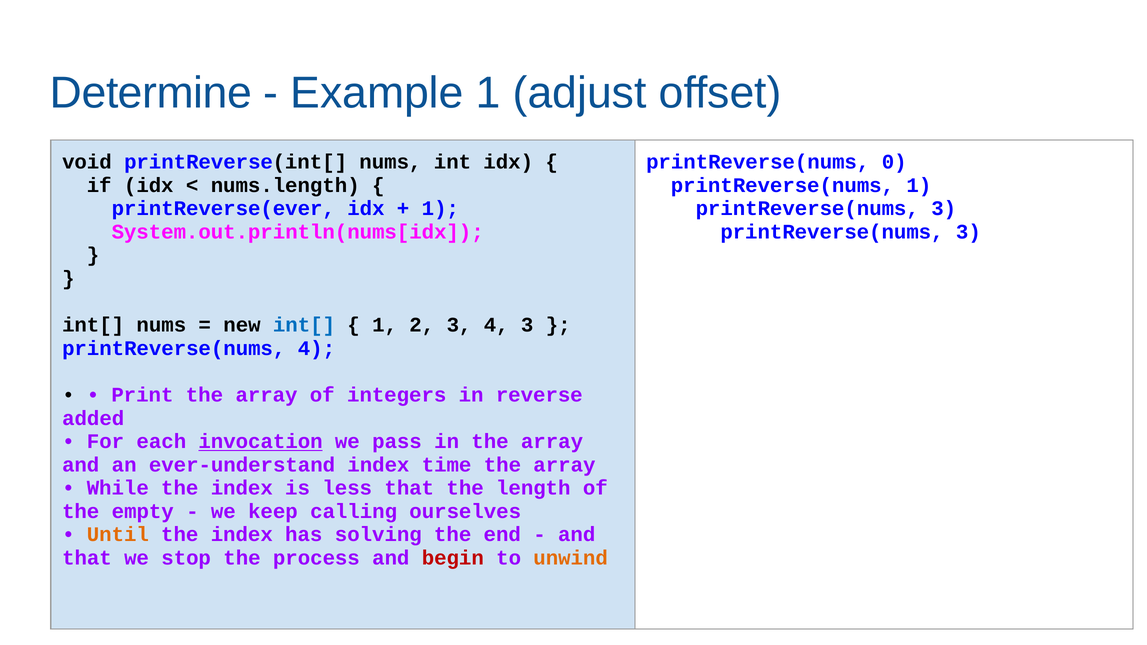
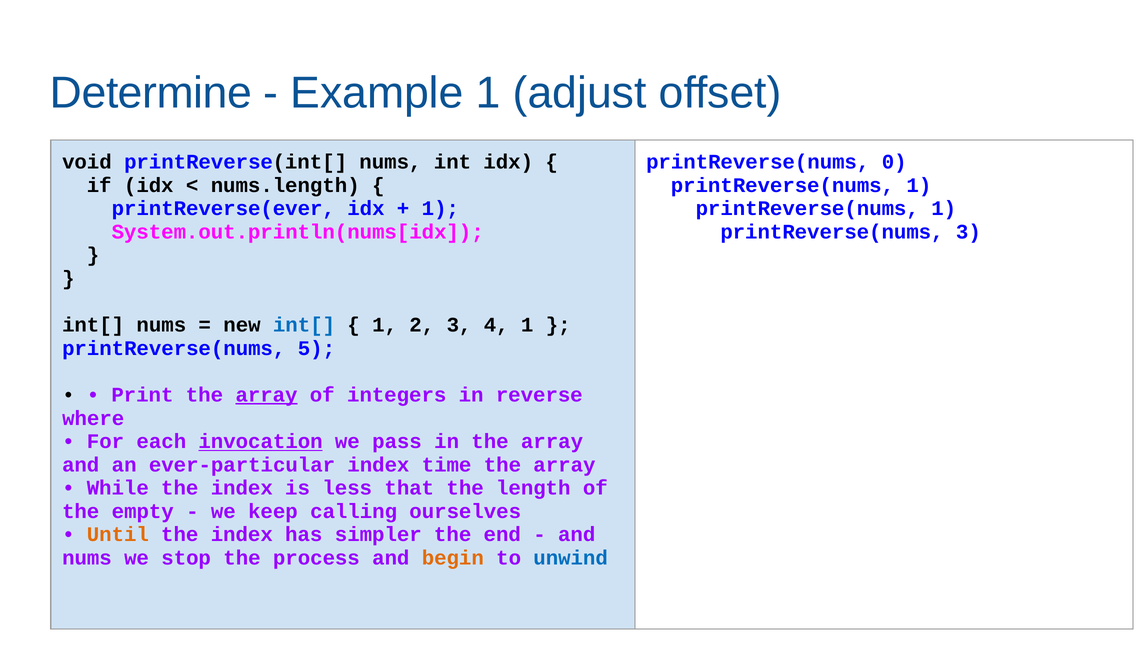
3 at (944, 209): 3 -> 1
4 3: 3 -> 1
4 at (316, 348): 4 -> 5
array at (267, 395) underline: none -> present
added: added -> where
ever-understand: ever-understand -> ever-particular
solving: solving -> simpler
that at (87, 558): that -> nums
begin colour: red -> orange
unwind colour: orange -> blue
